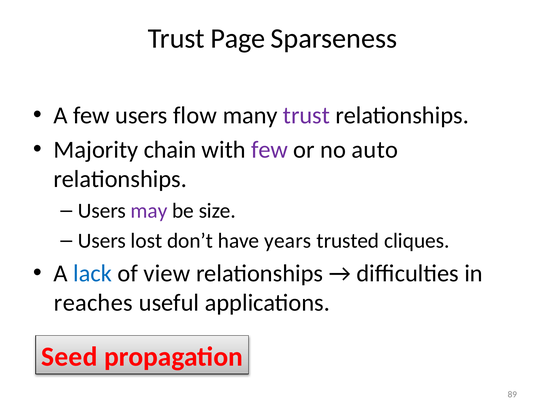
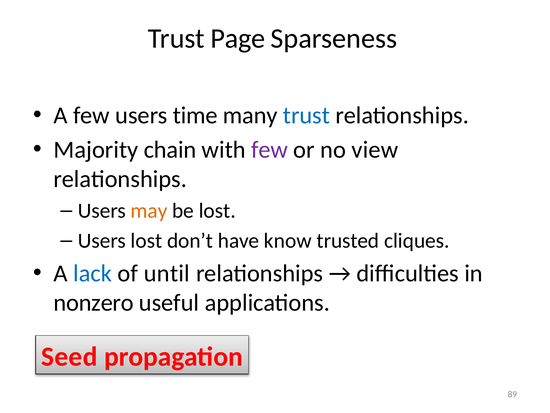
flow: flow -> time
trust at (306, 115) colour: purple -> blue
auto: auto -> view
may colour: purple -> orange
be size: size -> lost
years: years -> know
view: view -> until
reaches: reaches -> nonzero
